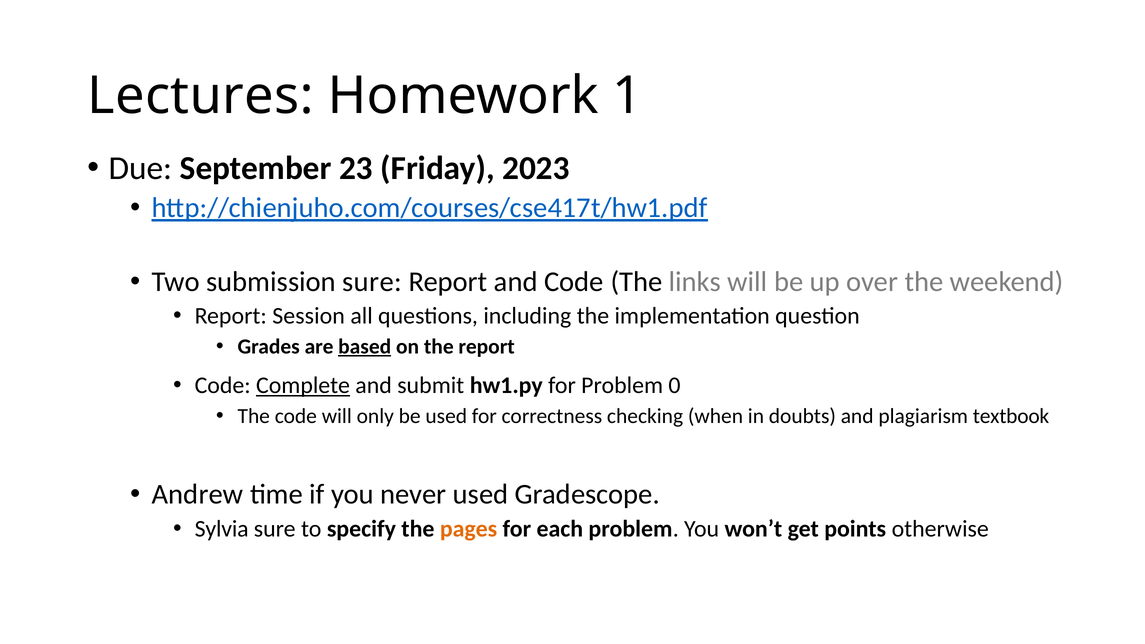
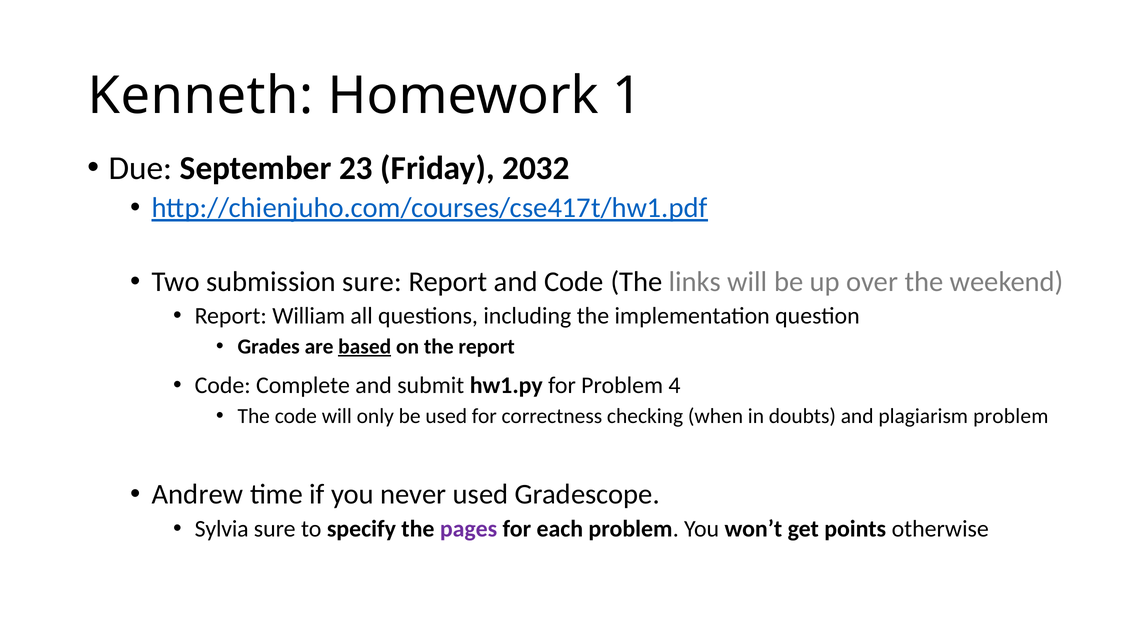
Lectures: Lectures -> Kenneth
2023: 2023 -> 2032
Session: Session -> William
Complete underline: present -> none
0: 0 -> 4
plagiarism textbook: textbook -> problem
pages colour: orange -> purple
